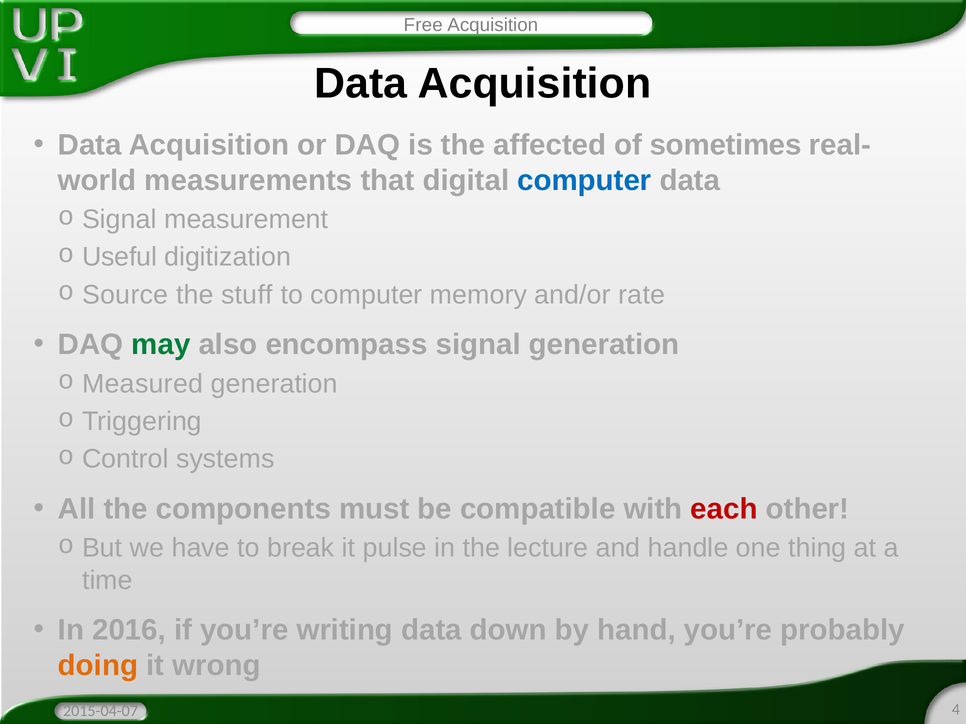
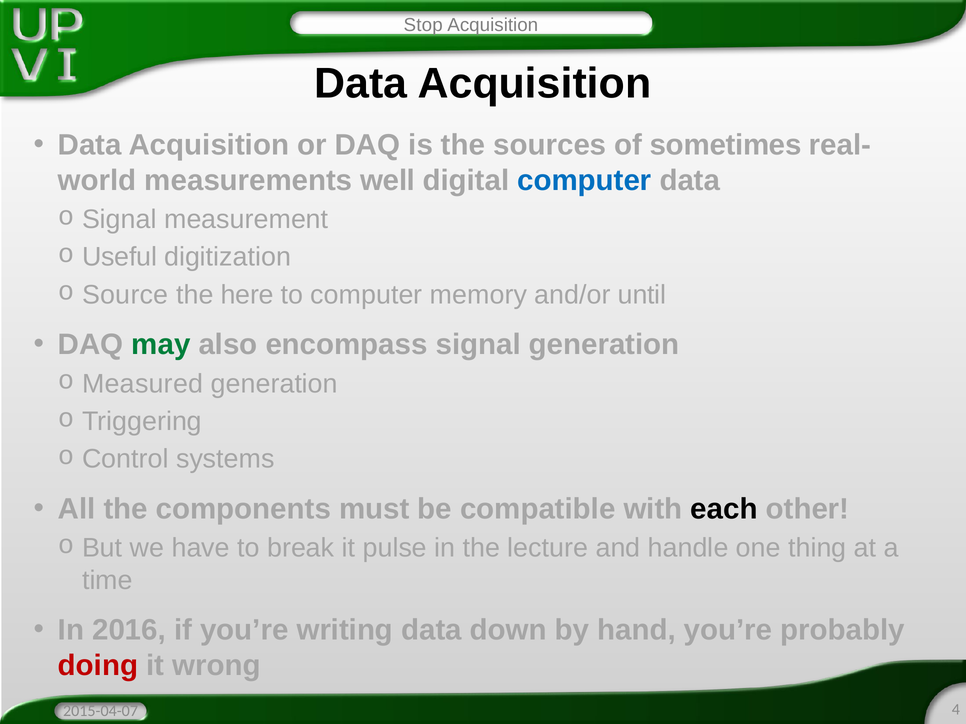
Free: Free -> Stop
affected: affected -> sources
that: that -> well
stuff: stuff -> here
rate: rate -> until
each colour: red -> black
doing colour: orange -> red
